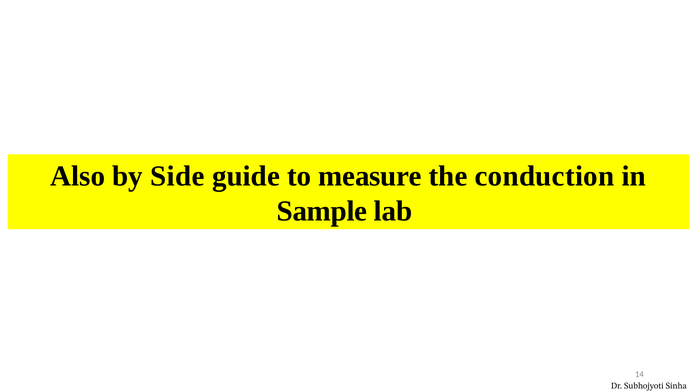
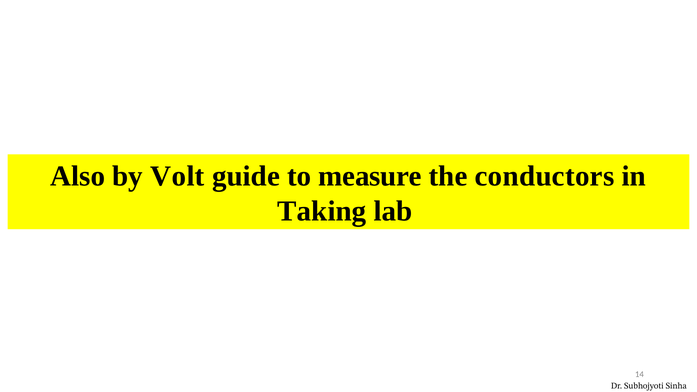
Side: Side -> Volt
conduction: conduction -> conductors
Sample: Sample -> Taking
